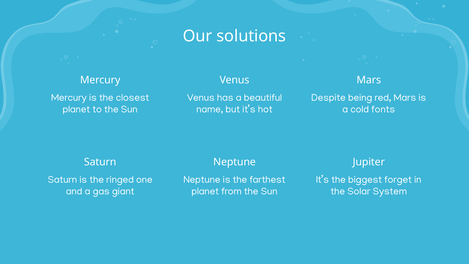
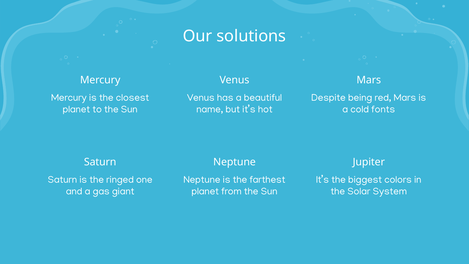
forget: forget -> colors
